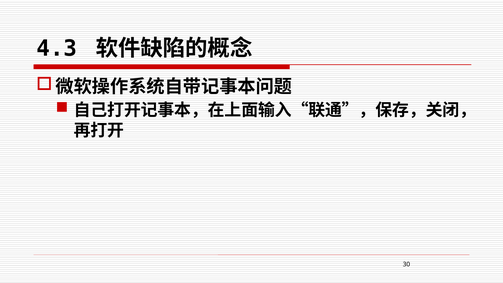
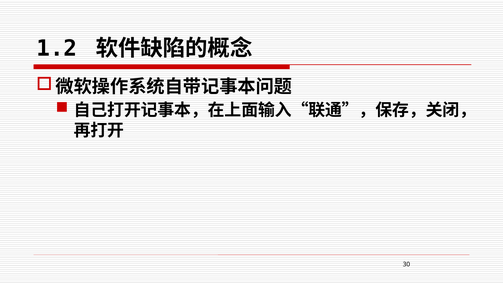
4.3: 4.3 -> 1.2
